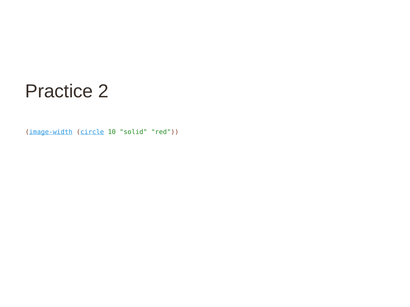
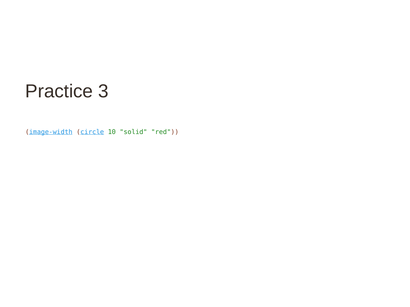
2: 2 -> 3
